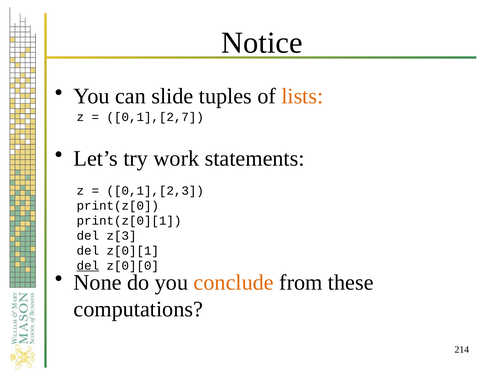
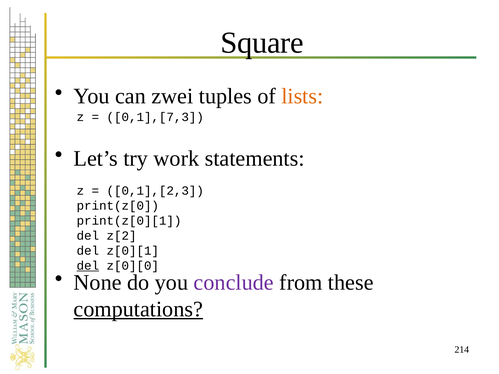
Notice: Notice -> Square
slide: slide -> zwei
0,1],[2,7: 0,1],[2,7 -> 0,1],[7,3
z[3: z[3 -> z[2
conclude colour: orange -> purple
computations underline: none -> present
